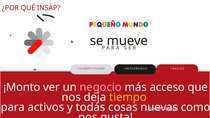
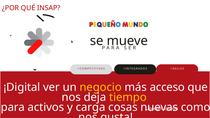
¡Monto: ¡Monto -> ¡Digital
negocio colour: pink -> yellow
todas: todas -> carga
